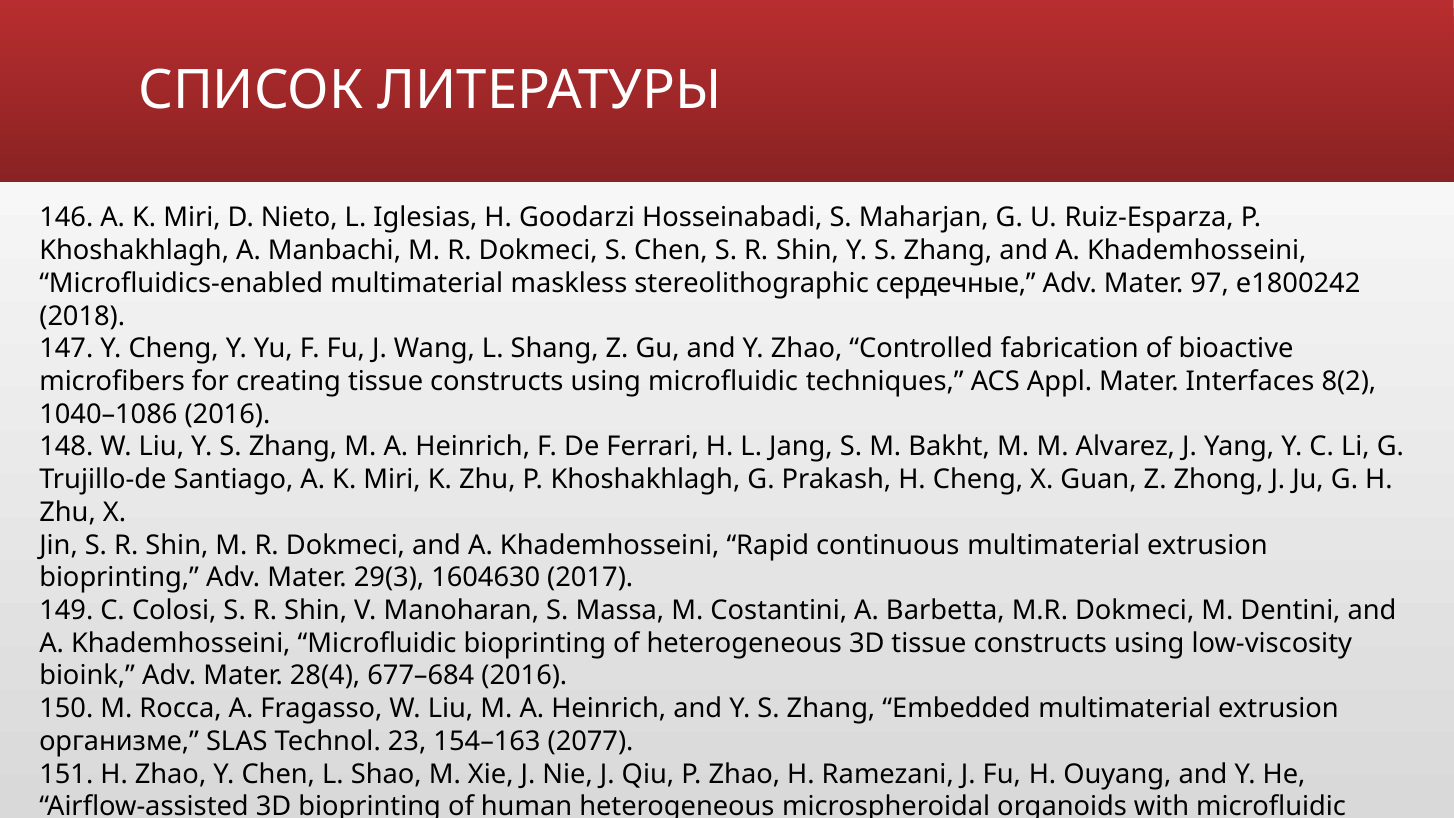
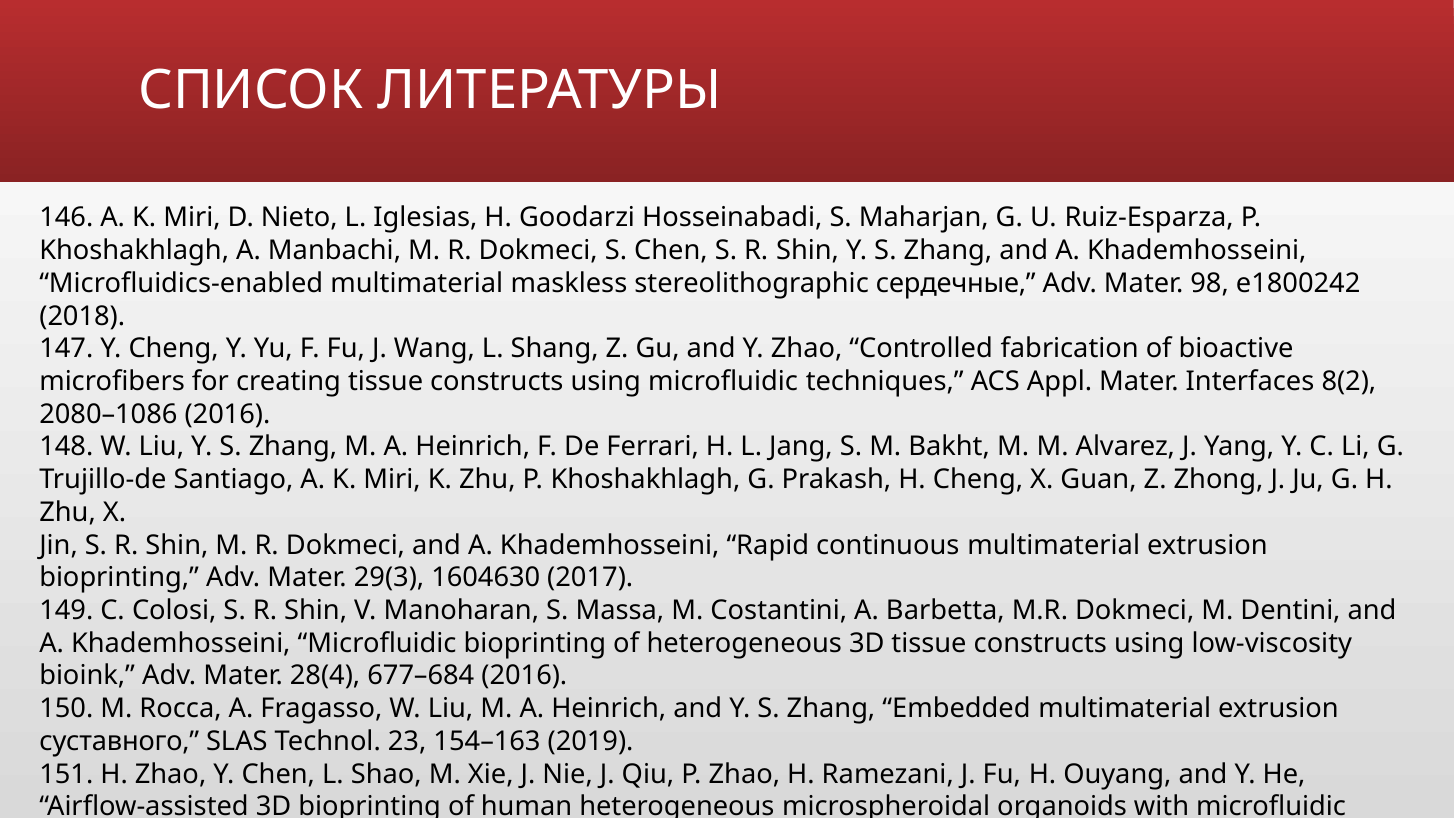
97: 97 -> 98
1040–1086: 1040–1086 -> 2080–1086
организме: организме -> суставного
2077: 2077 -> 2019
